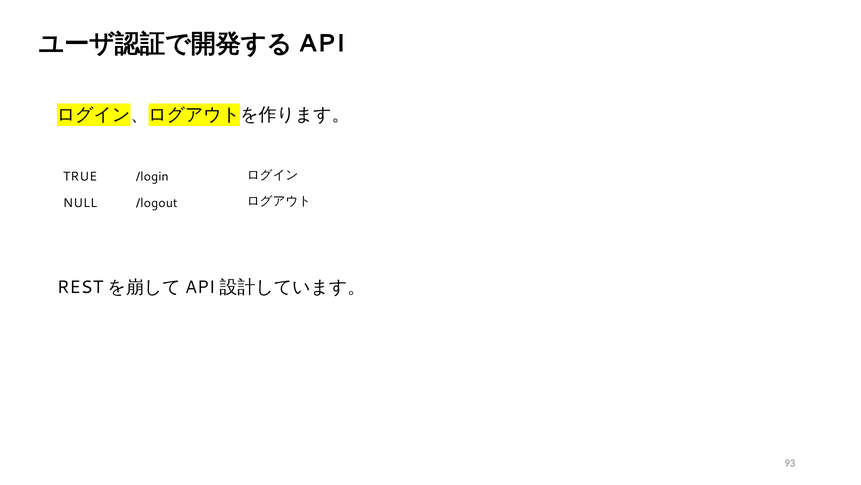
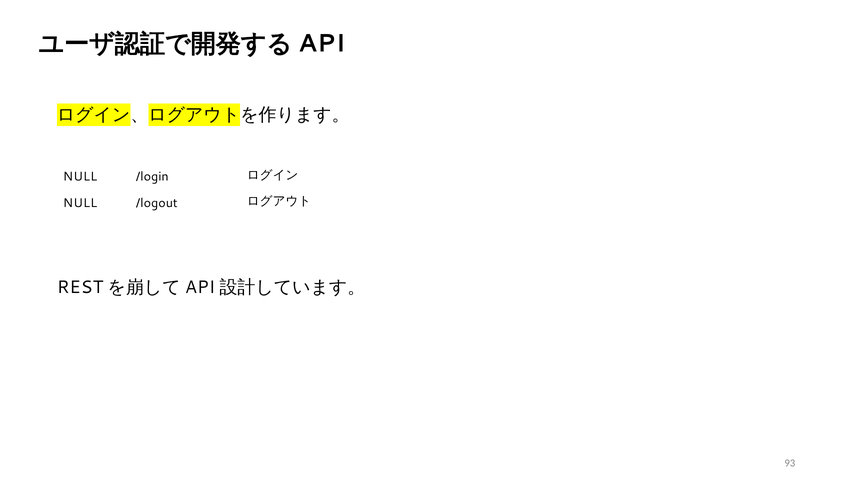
TRUE at (80, 176): TRUE -> NULL
